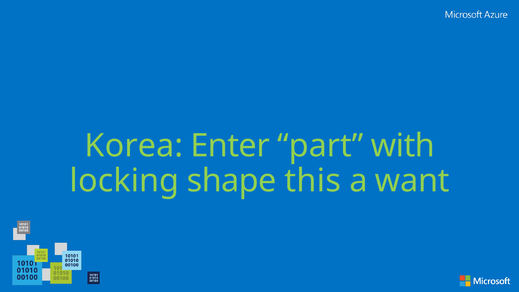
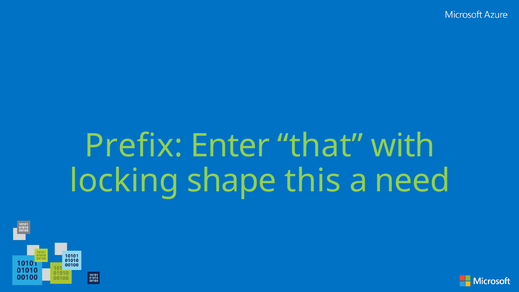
Korea: Korea -> Prefix
part: part -> that
want: want -> need
